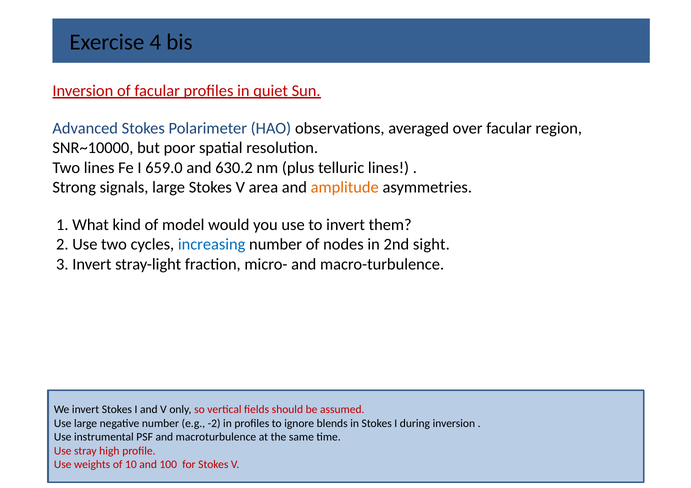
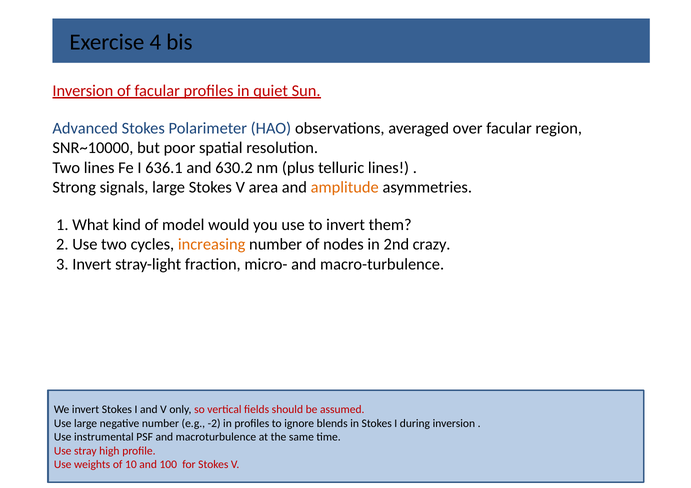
659.0: 659.0 -> 636.1
increasing colour: blue -> orange
sight: sight -> crazy
